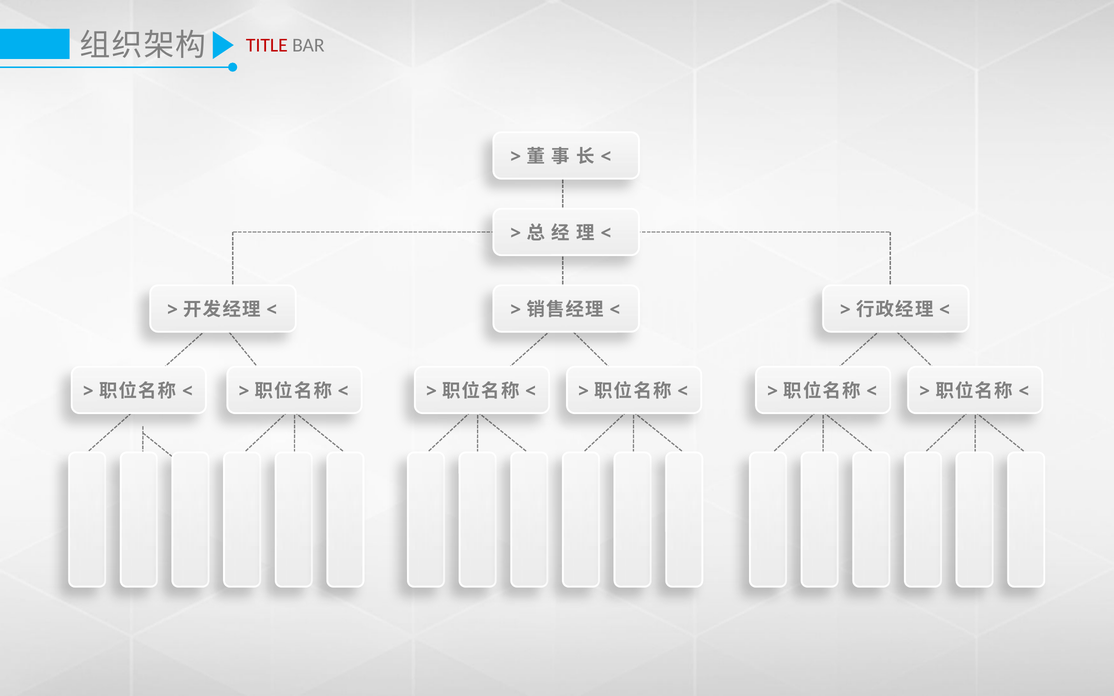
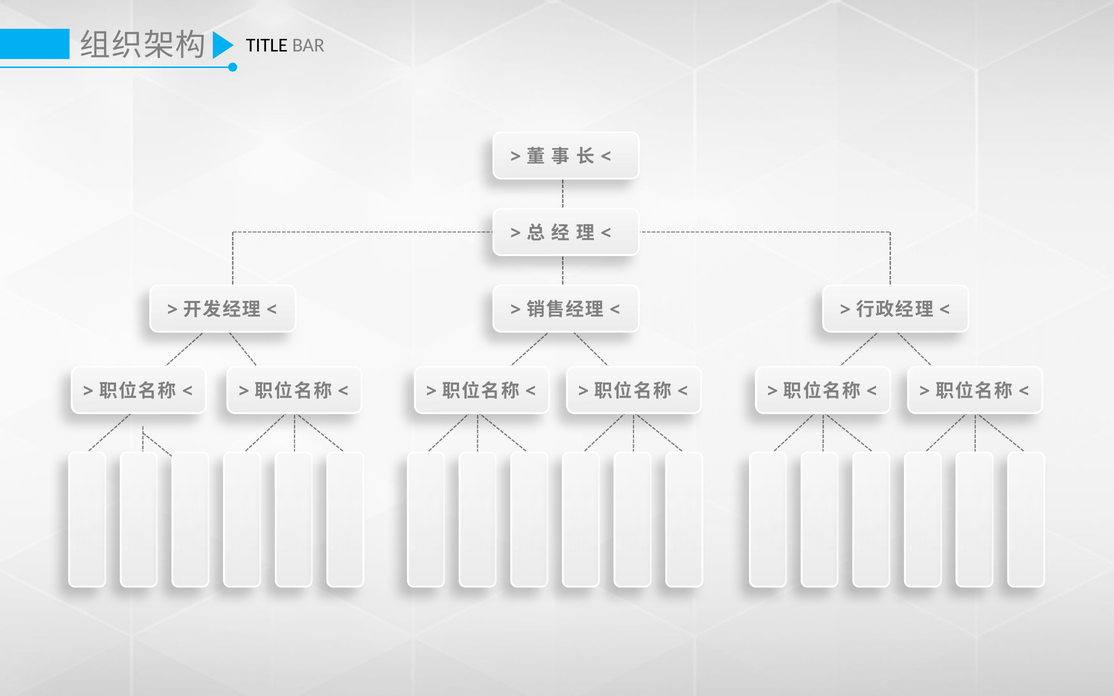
TITLE colour: red -> black
